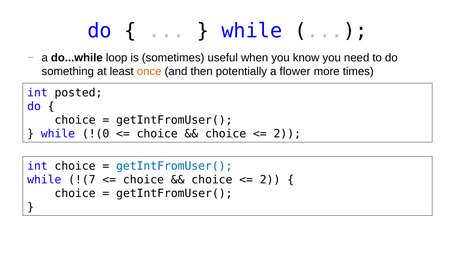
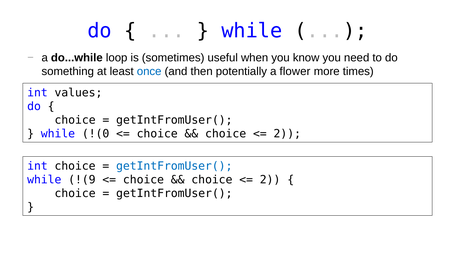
once colour: orange -> blue
posted: posted -> values
!(7: !(7 -> !(9
